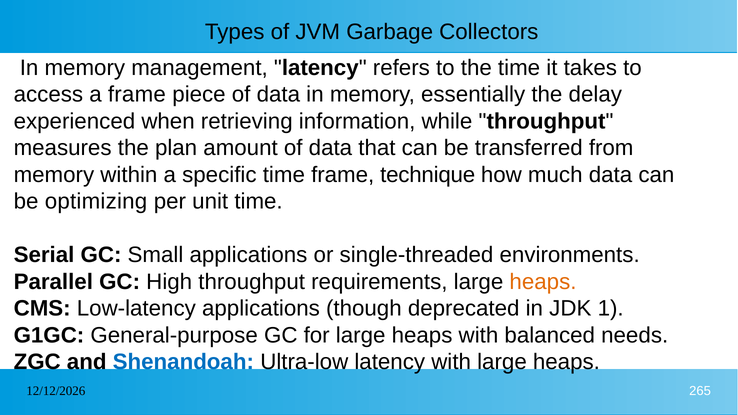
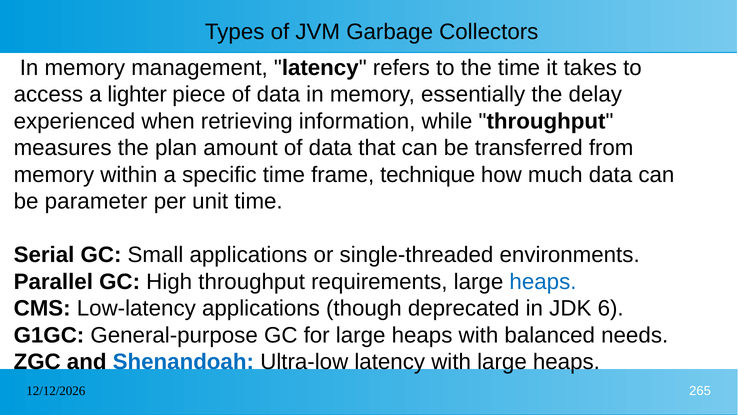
a frame: frame -> lighter
optimizing: optimizing -> parameter
heaps at (543, 282) colour: orange -> blue
1: 1 -> 6
